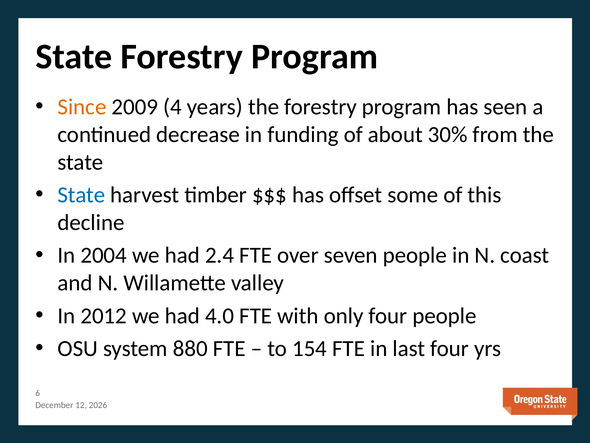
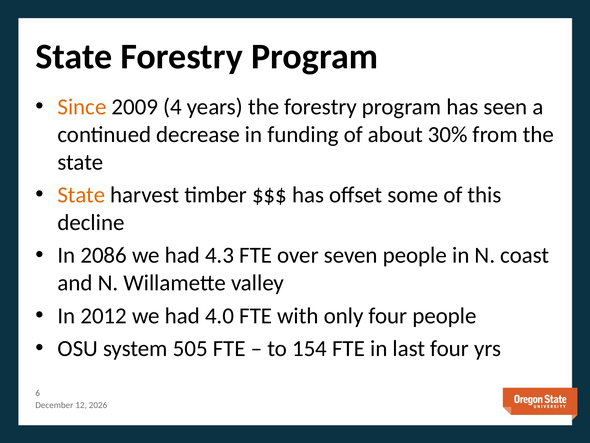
State at (81, 195) colour: blue -> orange
2004: 2004 -> 2086
2.4: 2.4 -> 4.3
880: 880 -> 505
